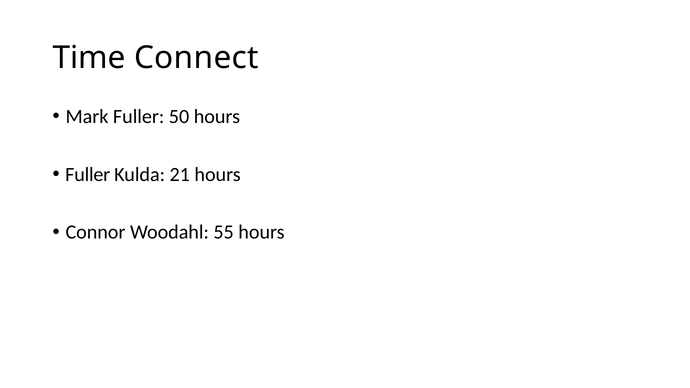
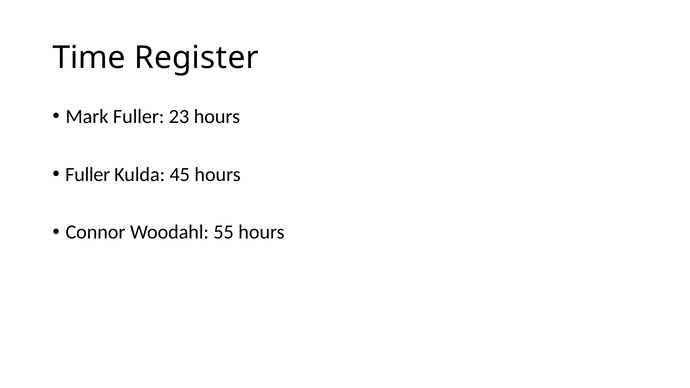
Connect: Connect -> Register
50: 50 -> 23
21: 21 -> 45
